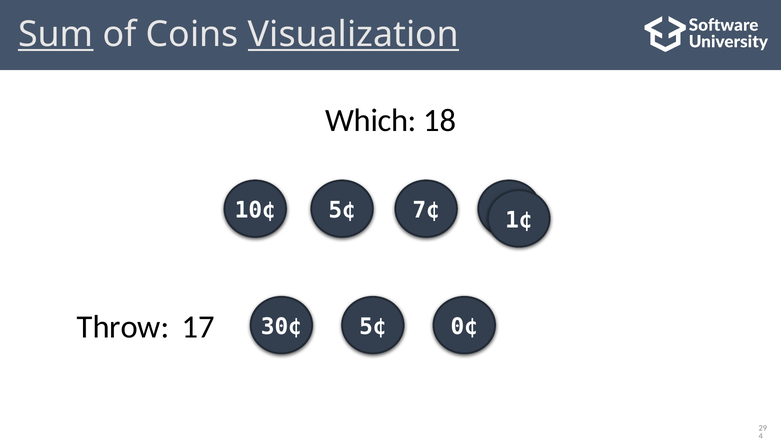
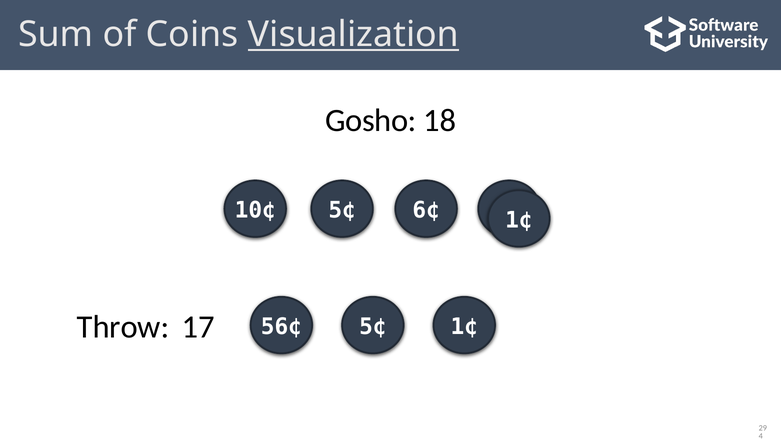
Sum underline: present -> none
Which: Which -> Gosho
7¢: 7¢ -> 6¢
30¢: 30¢ -> 56¢
5¢ 0¢: 0¢ -> 1¢
